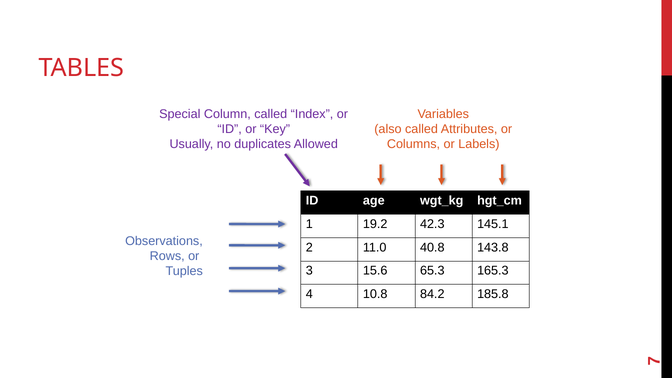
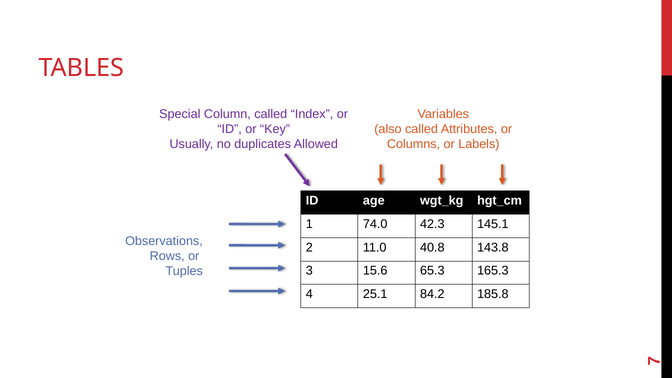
19.2: 19.2 -> 74.0
10.8: 10.8 -> 25.1
